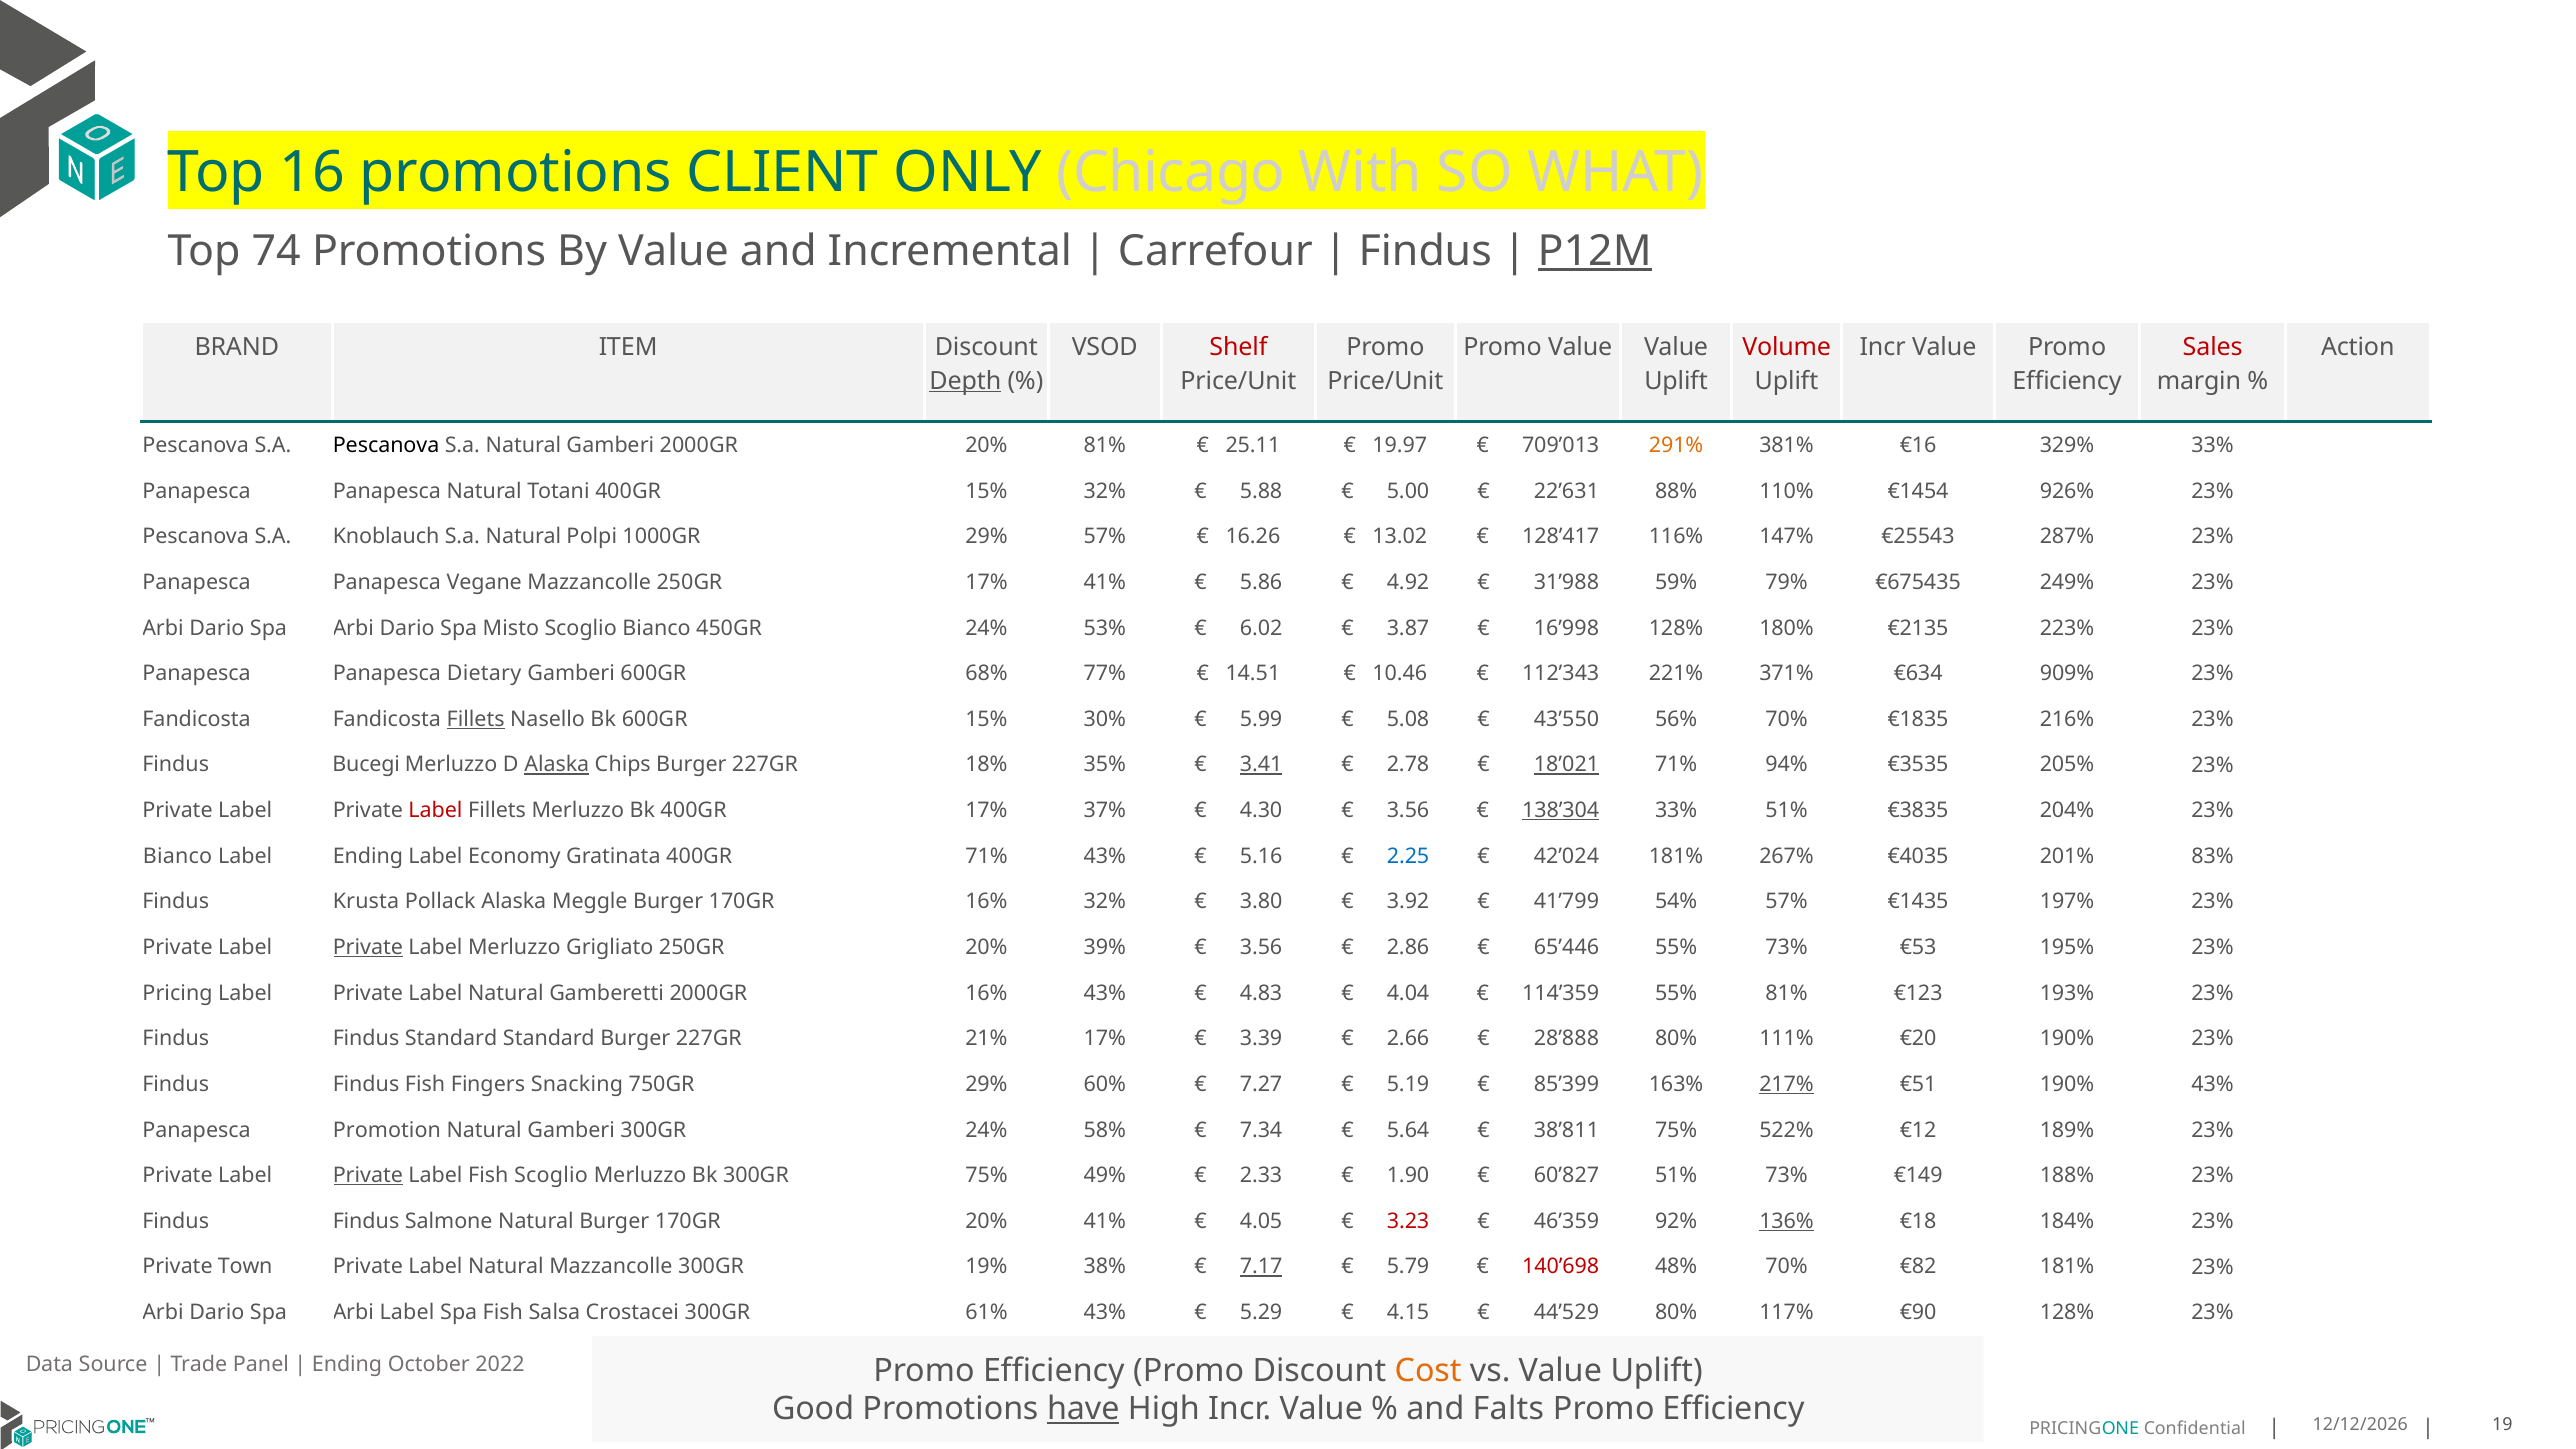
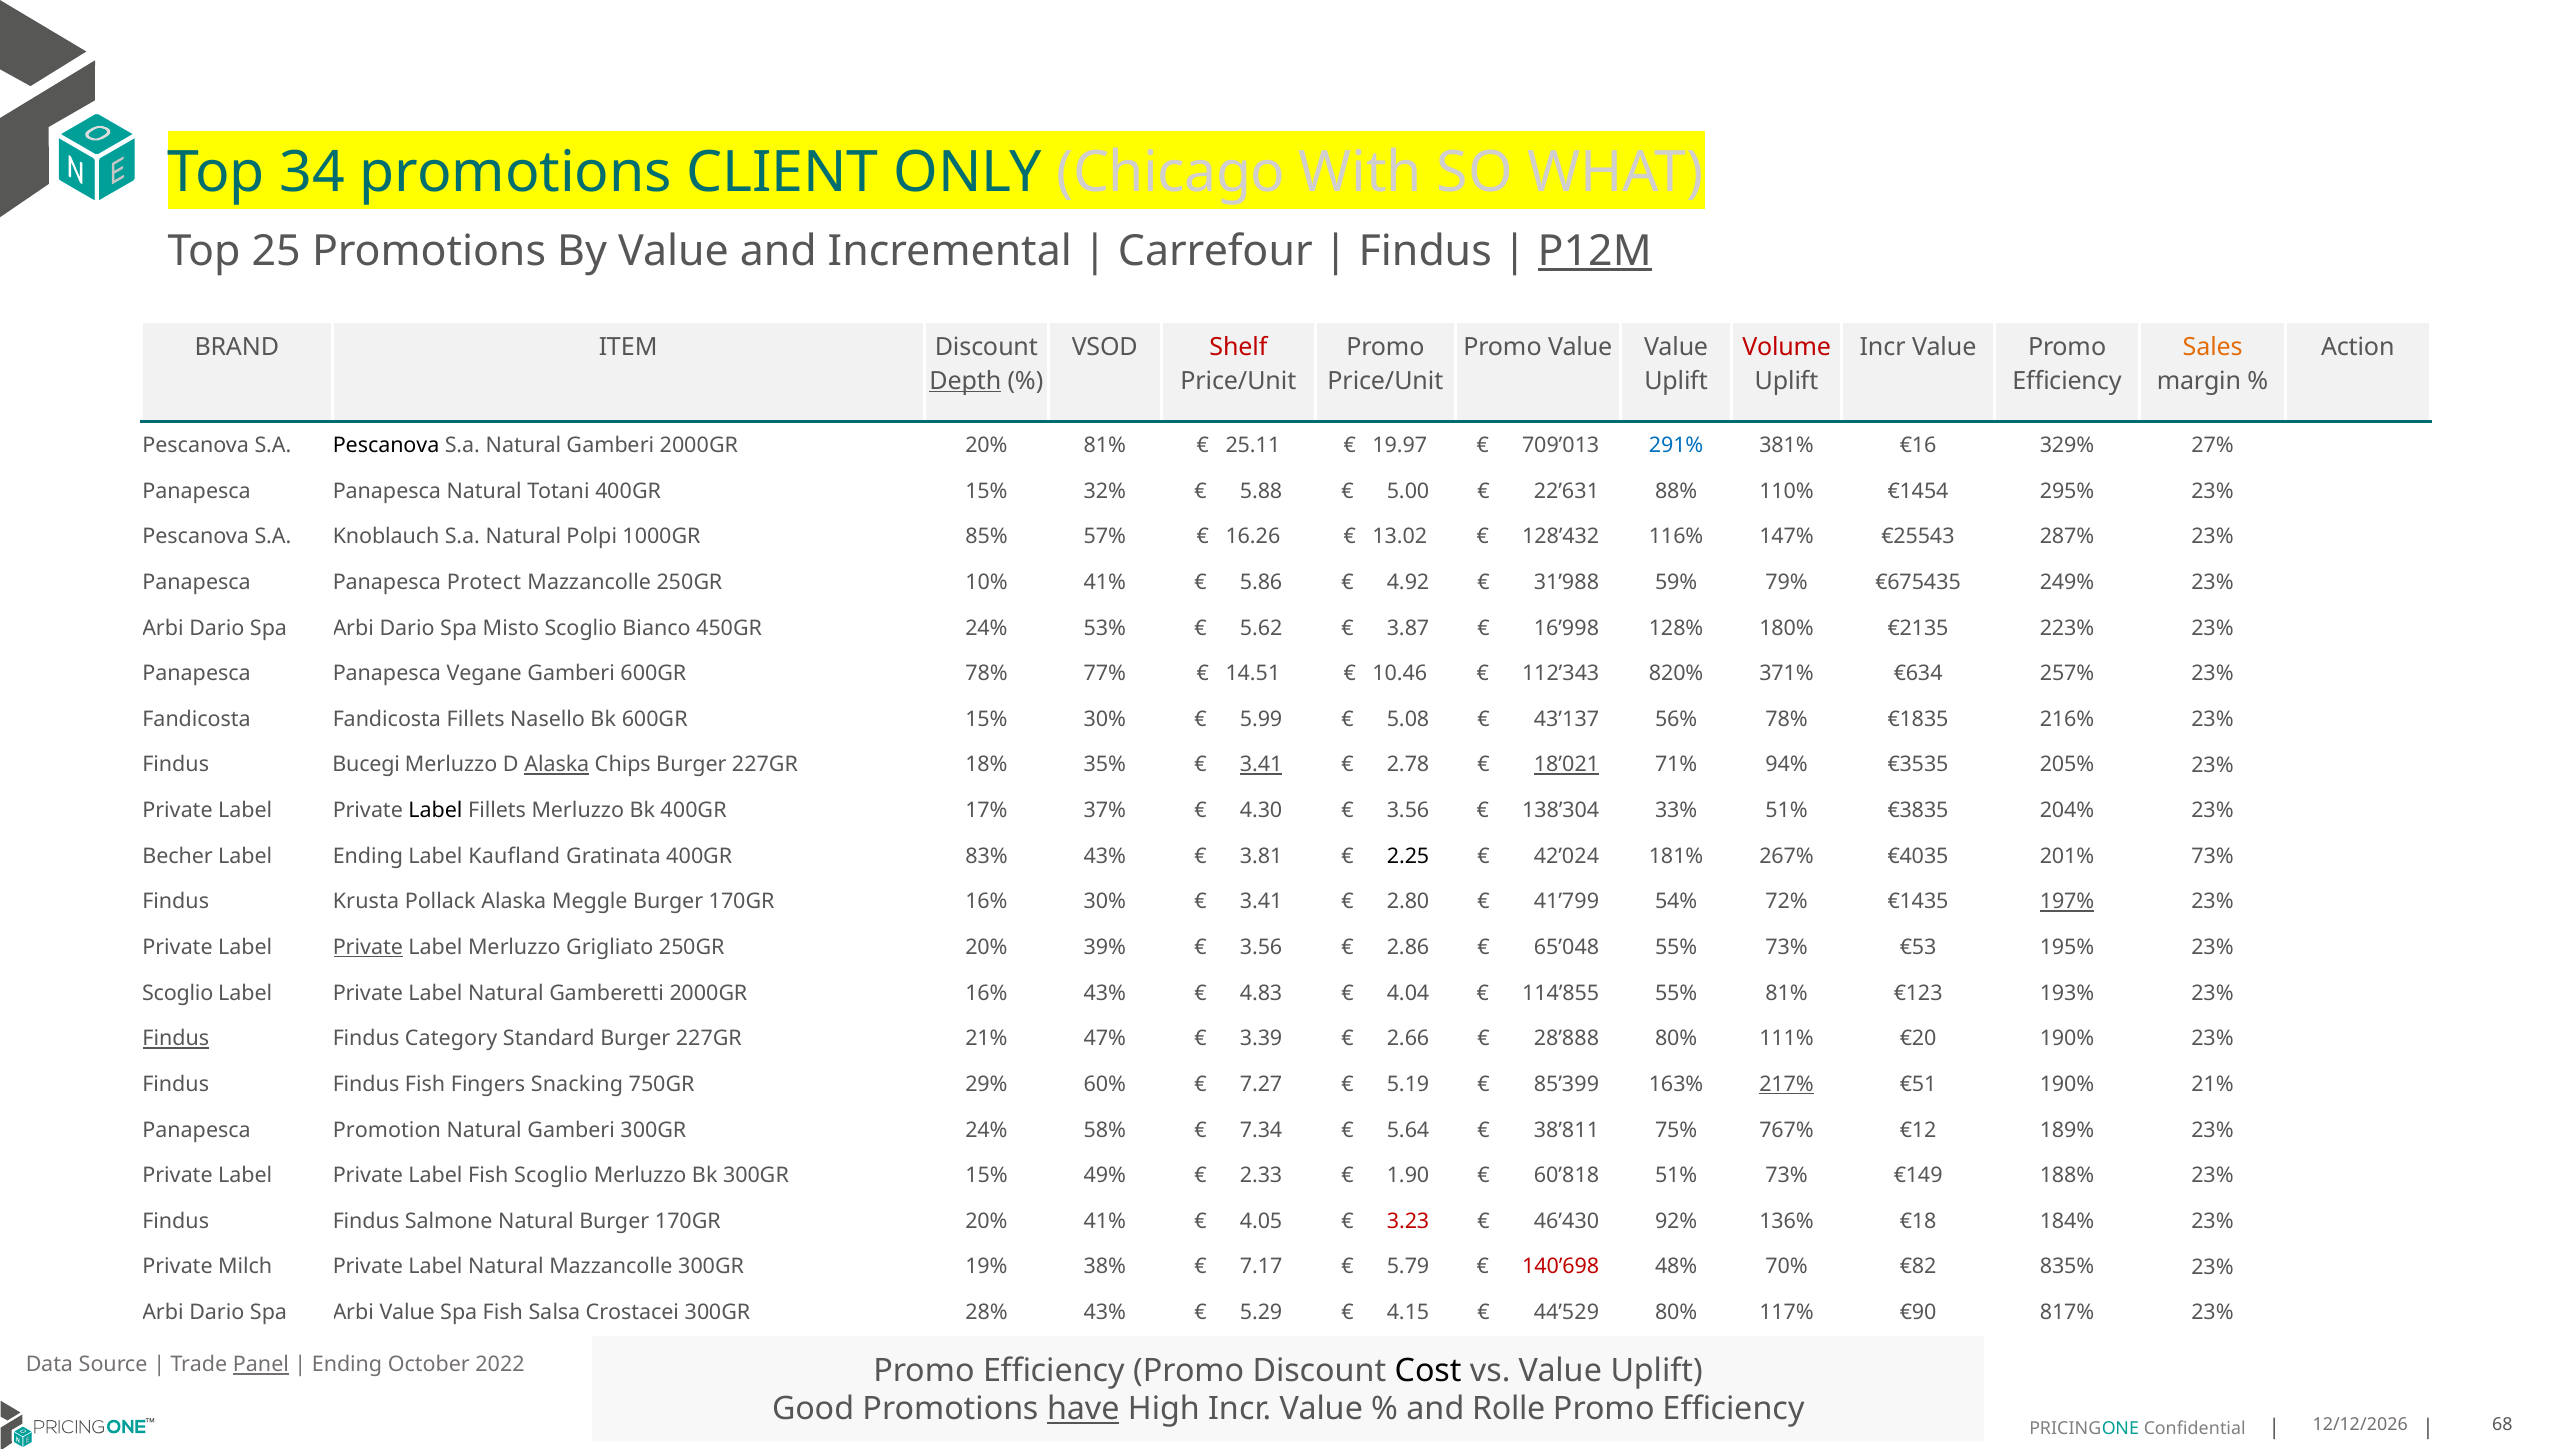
16: 16 -> 34
74: 74 -> 25
Sales colour: red -> orange
291% colour: orange -> blue
329% 33%: 33% -> 27%
926%: 926% -> 295%
1000GR 29%: 29% -> 85%
128’417: 128’417 -> 128’432
Vegane: Vegane -> Protect
250GR 17%: 17% -> 10%
6.02: 6.02 -> 5.62
Dietary: Dietary -> Vegane
600GR 68%: 68% -> 78%
221%: 221% -> 820%
909%: 909% -> 257%
Fillets at (476, 719) underline: present -> none
43’550: 43’550 -> 43’137
56% 70%: 70% -> 78%
Label at (435, 811) colour: red -> black
138’304 underline: present -> none
Bianco at (177, 856): Bianco -> Becher
Economy: Economy -> Kaufland
400GR 71%: 71% -> 83%
5.16: 5.16 -> 3.81
2.25 colour: blue -> black
201% 83%: 83% -> 73%
16% 32%: 32% -> 30%
3.80 at (1261, 902): 3.80 -> 3.41
3.92: 3.92 -> 2.80
54% 57%: 57% -> 72%
197% underline: none -> present
65’446: 65’446 -> 65’048
Pricing at (178, 993): Pricing -> Scoglio
114’359: 114’359 -> 114’855
Findus at (176, 1039) underline: none -> present
Findus Standard: Standard -> Category
21% 17%: 17% -> 47%
190% 43%: 43% -> 21%
522%: 522% -> 767%
Private at (368, 1176) underline: present -> none
300GR 75%: 75% -> 15%
60’827: 60’827 -> 60’818
46’359: 46’359 -> 46’430
136% underline: present -> none
Town: Town -> Milch
7.17 underline: present -> none
€82 181%: 181% -> 835%
Arbi Label: Label -> Value
61%: 61% -> 28%
€90 128%: 128% -> 817%
Panel underline: none -> present
Cost colour: orange -> black
Falts: Falts -> Rolle
19: 19 -> 68
